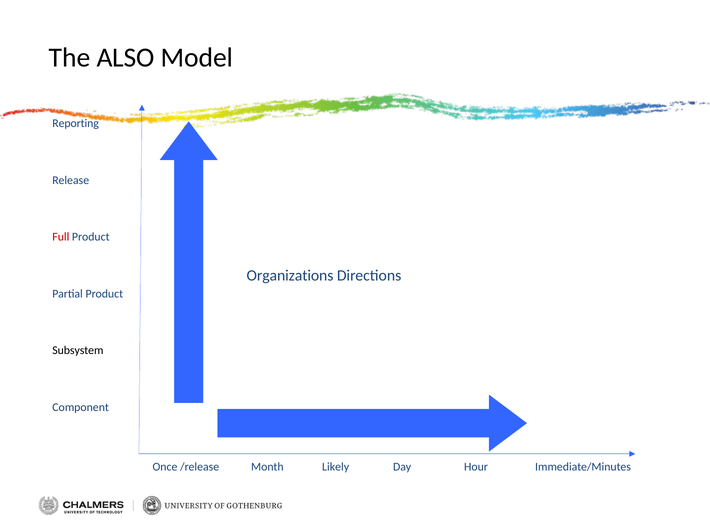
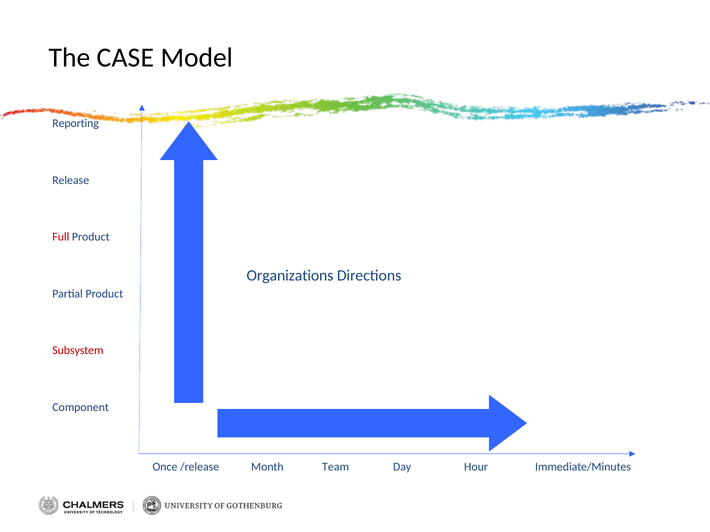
ALSO: ALSO -> CASE
Subsystem colour: black -> red
Likely: Likely -> Team
